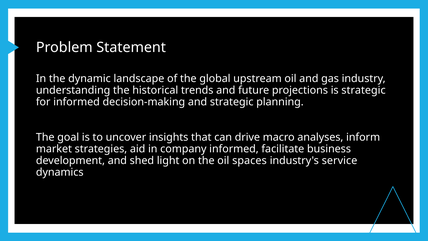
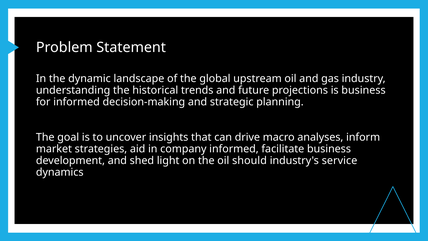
is strategic: strategic -> business
spaces: spaces -> should
